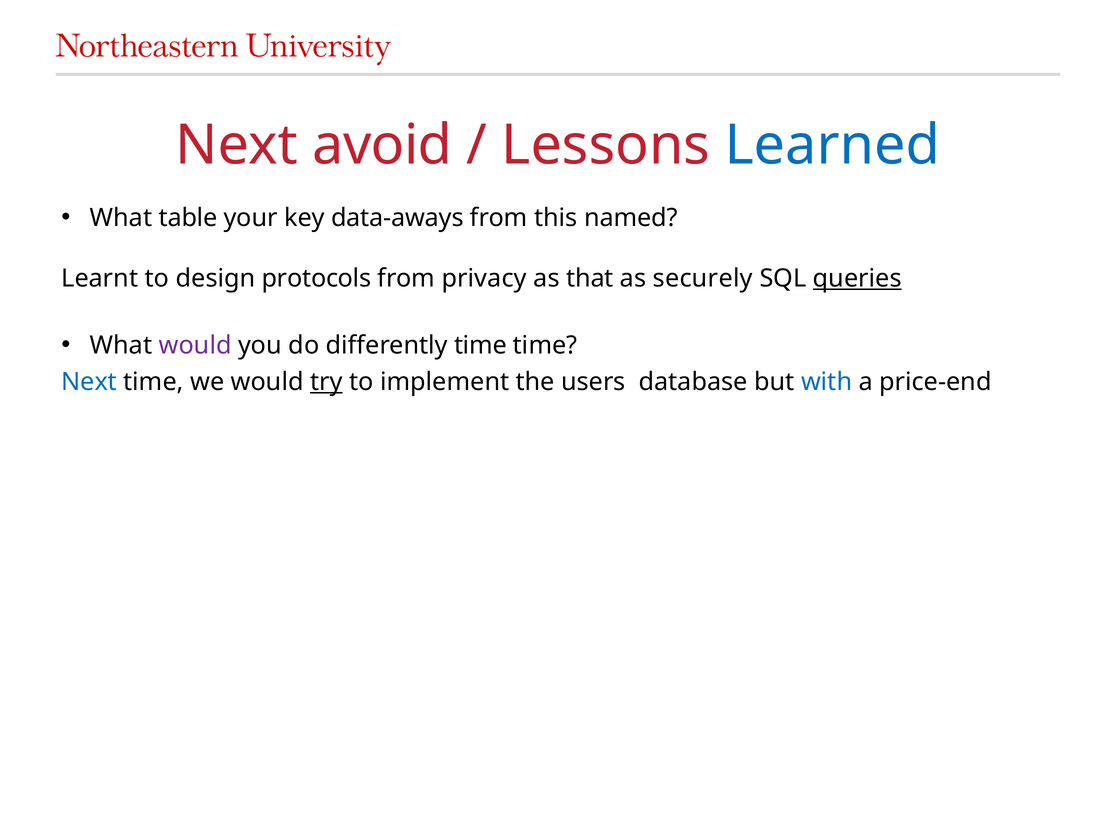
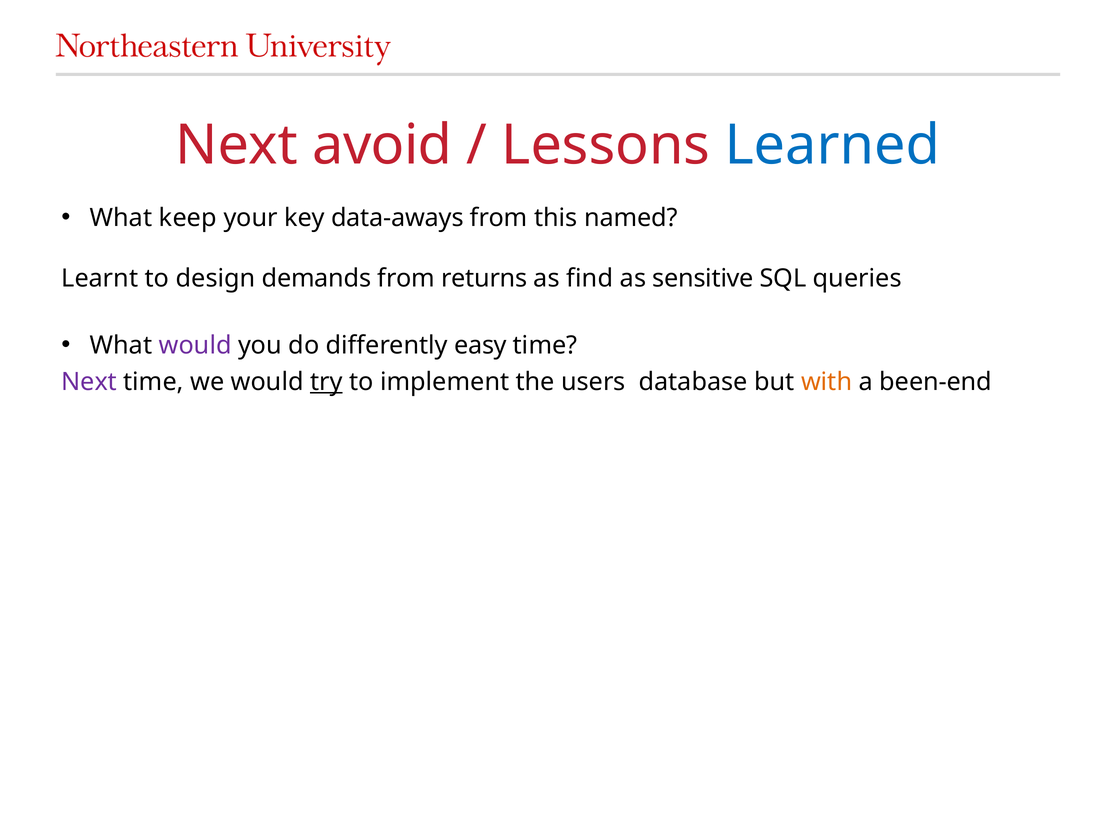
table: table -> keep
protocols: protocols -> demands
privacy: privacy -> returns
that: that -> find
securely: securely -> sensitive
queries underline: present -> none
differently time: time -> easy
Next at (89, 382) colour: blue -> purple
with colour: blue -> orange
price-end: price-end -> been-end
